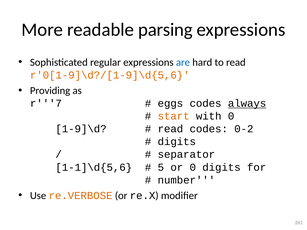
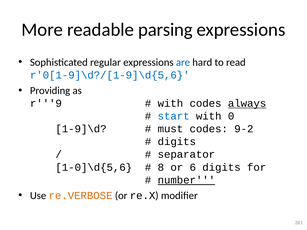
r'0[1-9]\d?/[1-9]\d{5,6 colour: orange -> blue
r'''7: r'''7 -> r'''9
eggs at (170, 103): eggs -> with
start colour: orange -> blue
read at (170, 129): read -> must
0-2: 0-2 -> 9-2
1-1]\d{5,6: 1-1]\d{5,6 -> 1-0]\d{5,6
5: 5 -> 8
or 0: 0 -> 6
number underline: none -> present
